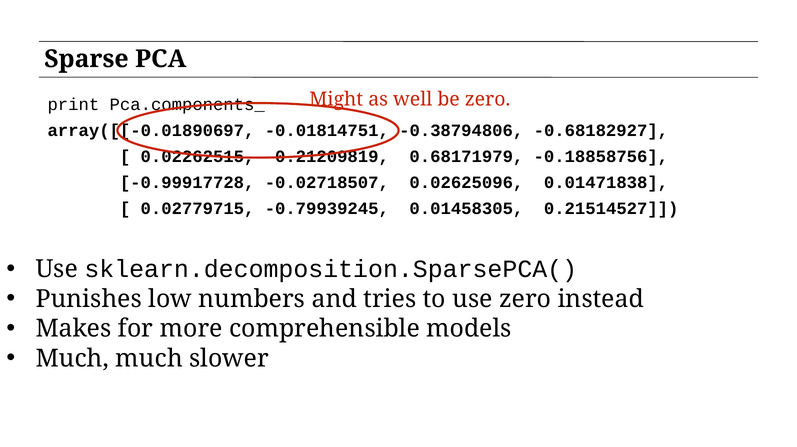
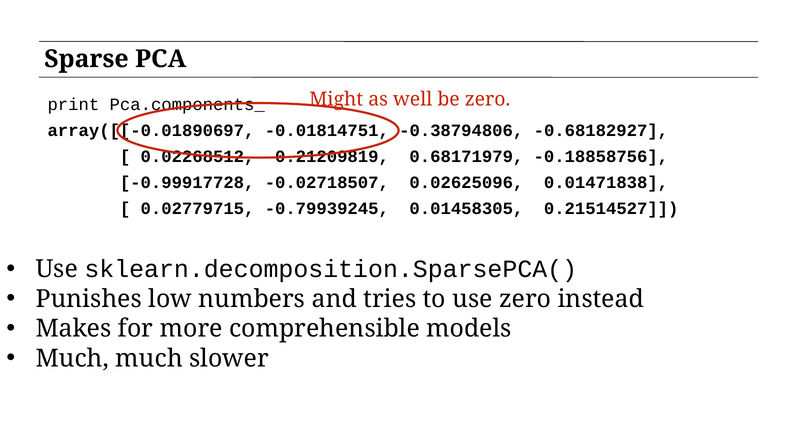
0.02262515: 0.02262515 -> 0.02268512
